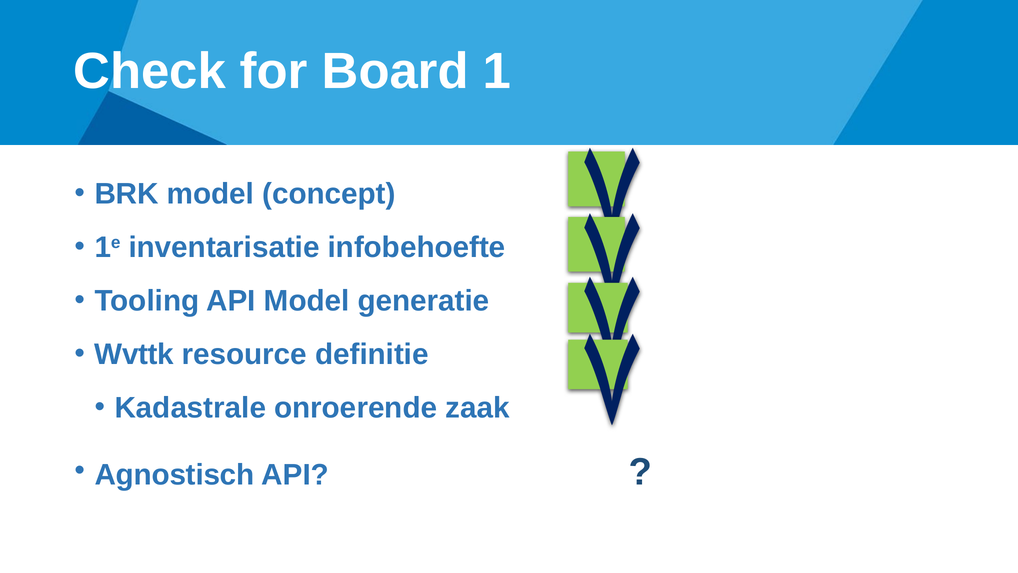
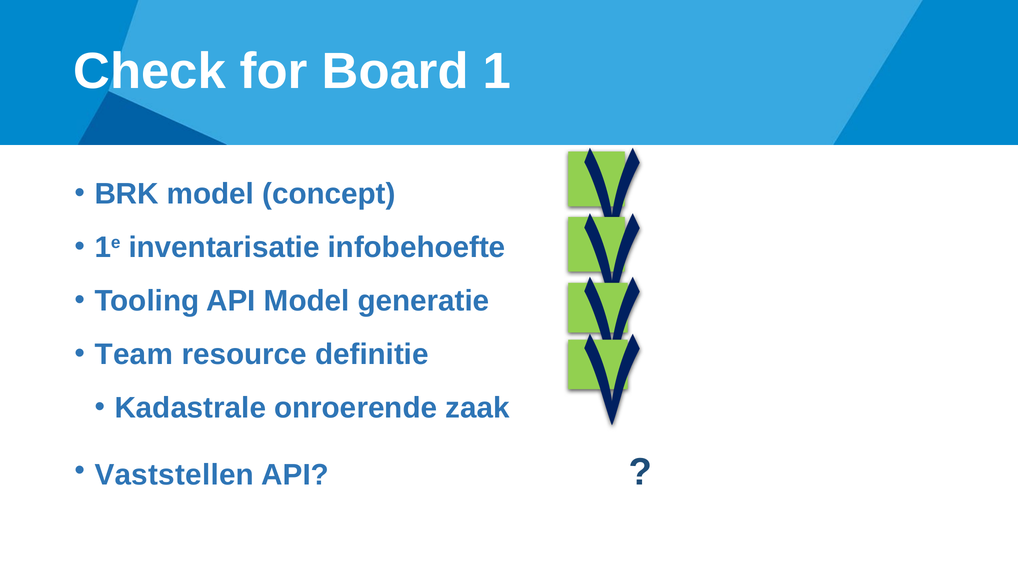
Wvttk: Wvttk -> Team
Agnostisch: Agnostisch -> Vaststellen
